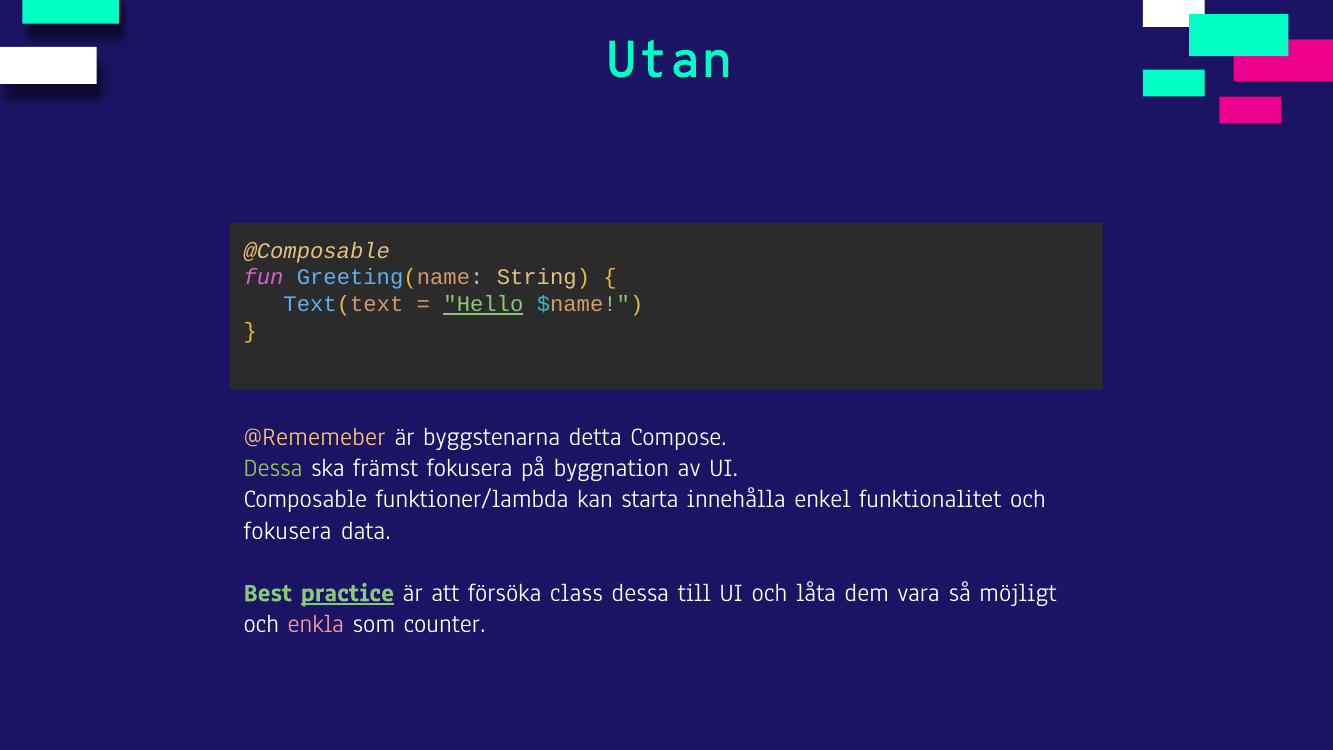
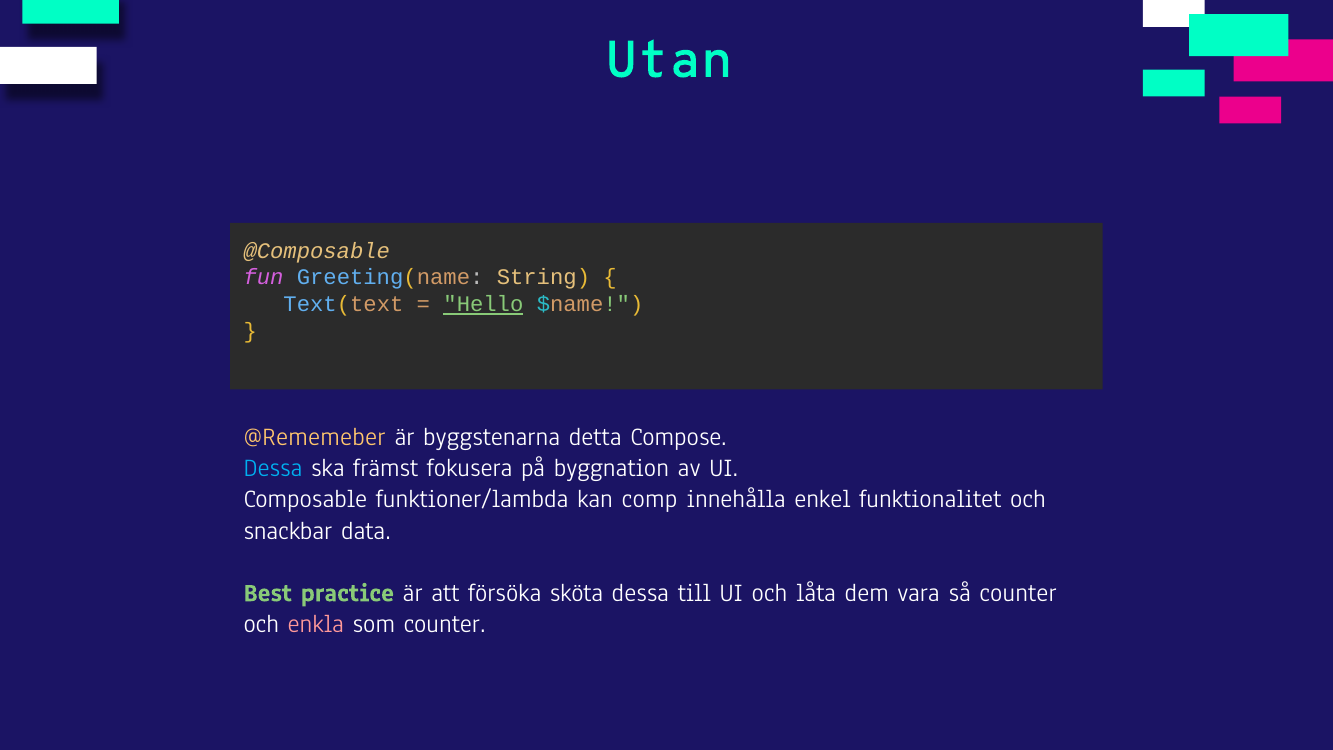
Dessa at (273, 468) colour: light green -> light blue
starta: starta -> comp
fokusera at (288, 530): fokusera -> snackbar
practice underline: present -> none
class: class -> sköta
så möjligt: möjligt -> counter
